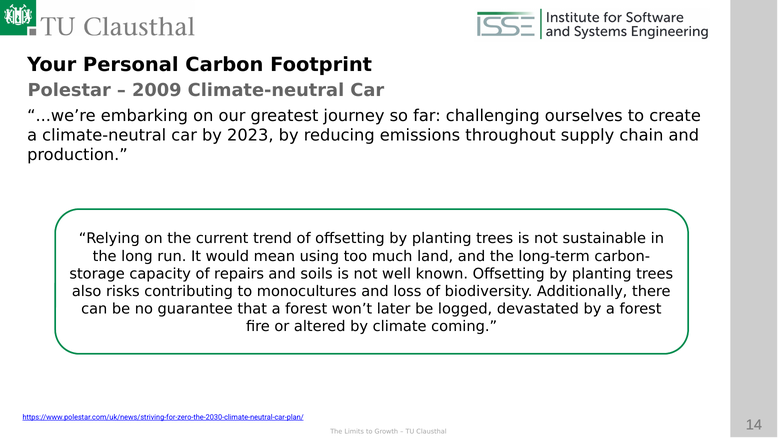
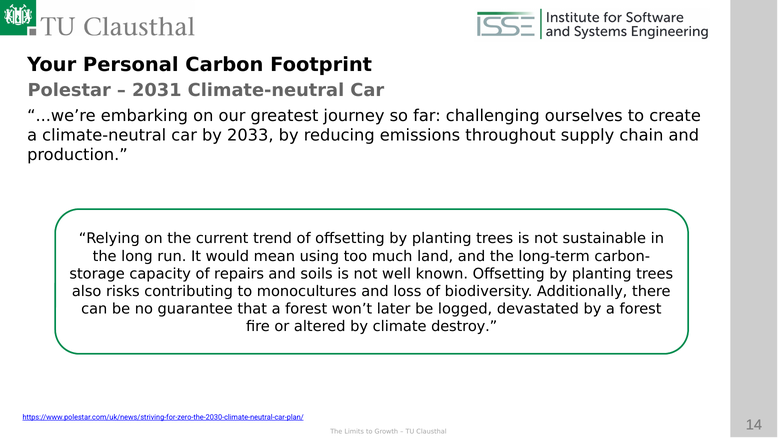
2009: 2009 -> 2031
2023: 2023 -> 2033
coming: coming -> destroy
